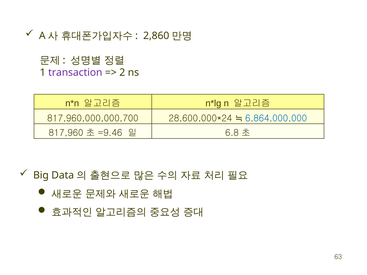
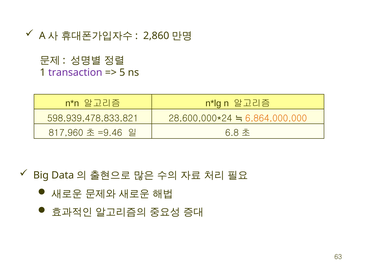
2: 2 -> 5
817,960,000,000,700: 817,960,000,000,700 -> 598,939,478,833,821
6,864,000,000 colour: blue -> orange
